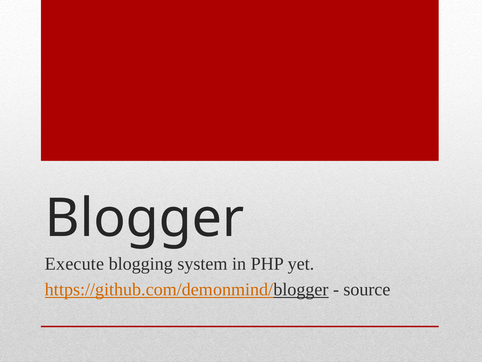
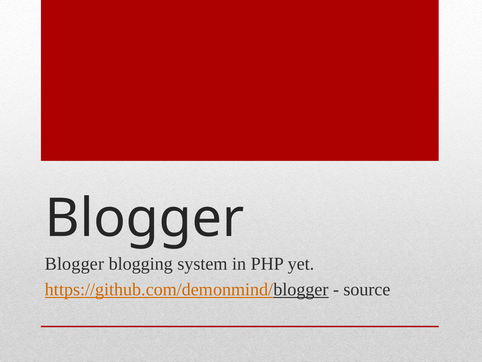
Execute at (75, 264): Execute -> Blogger
